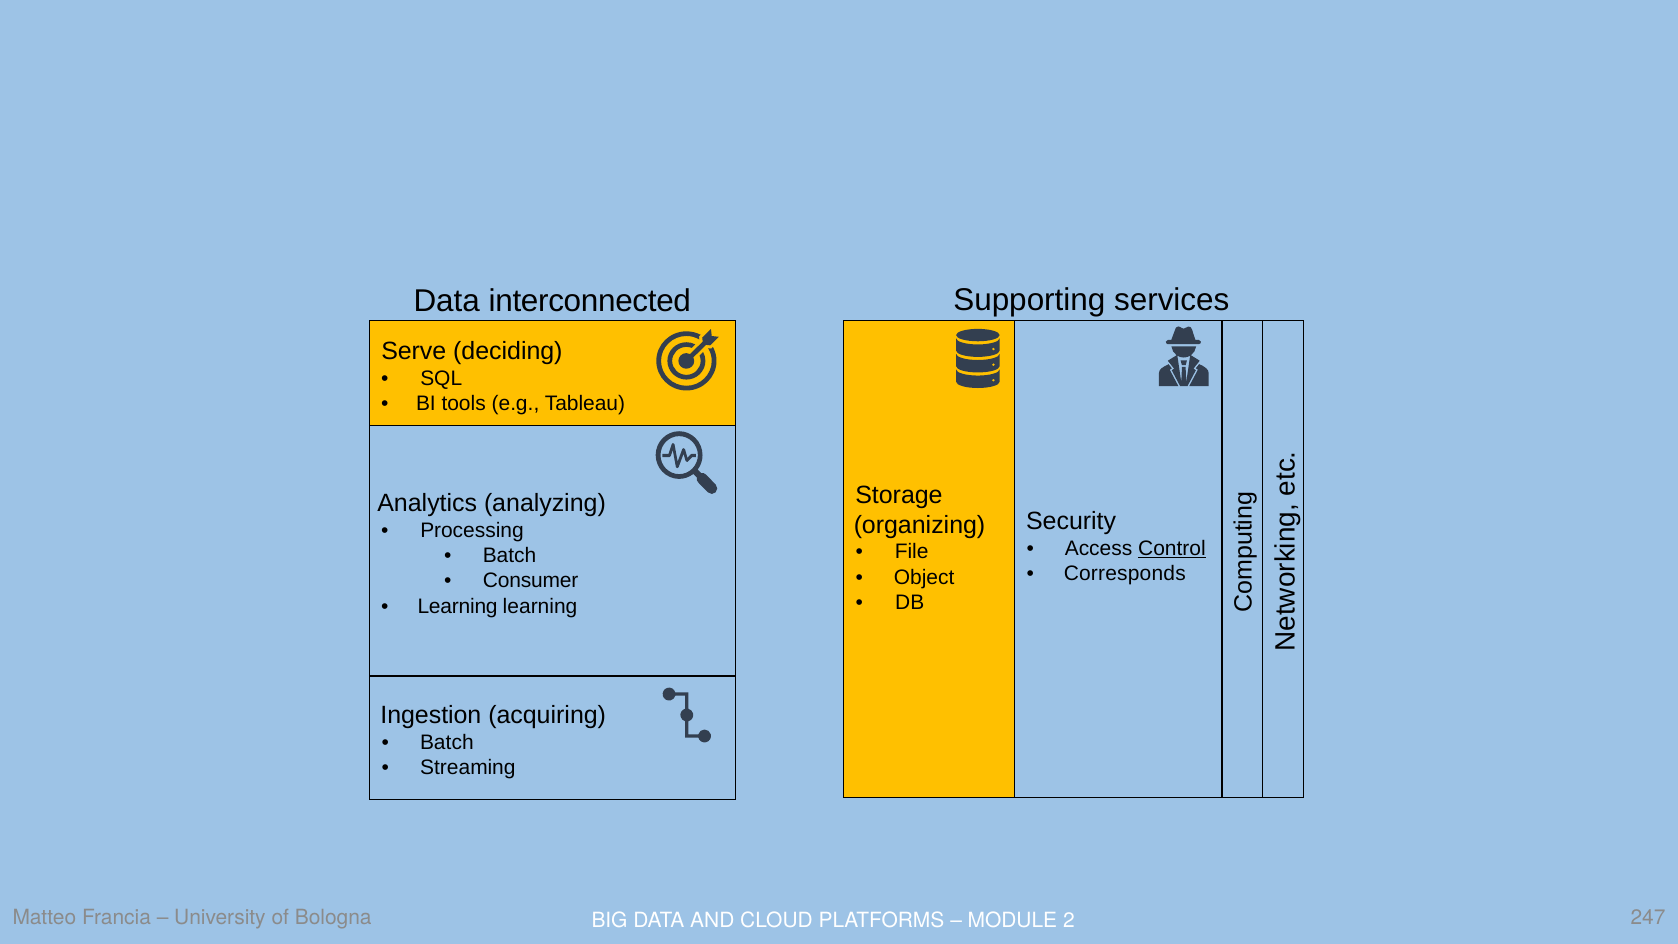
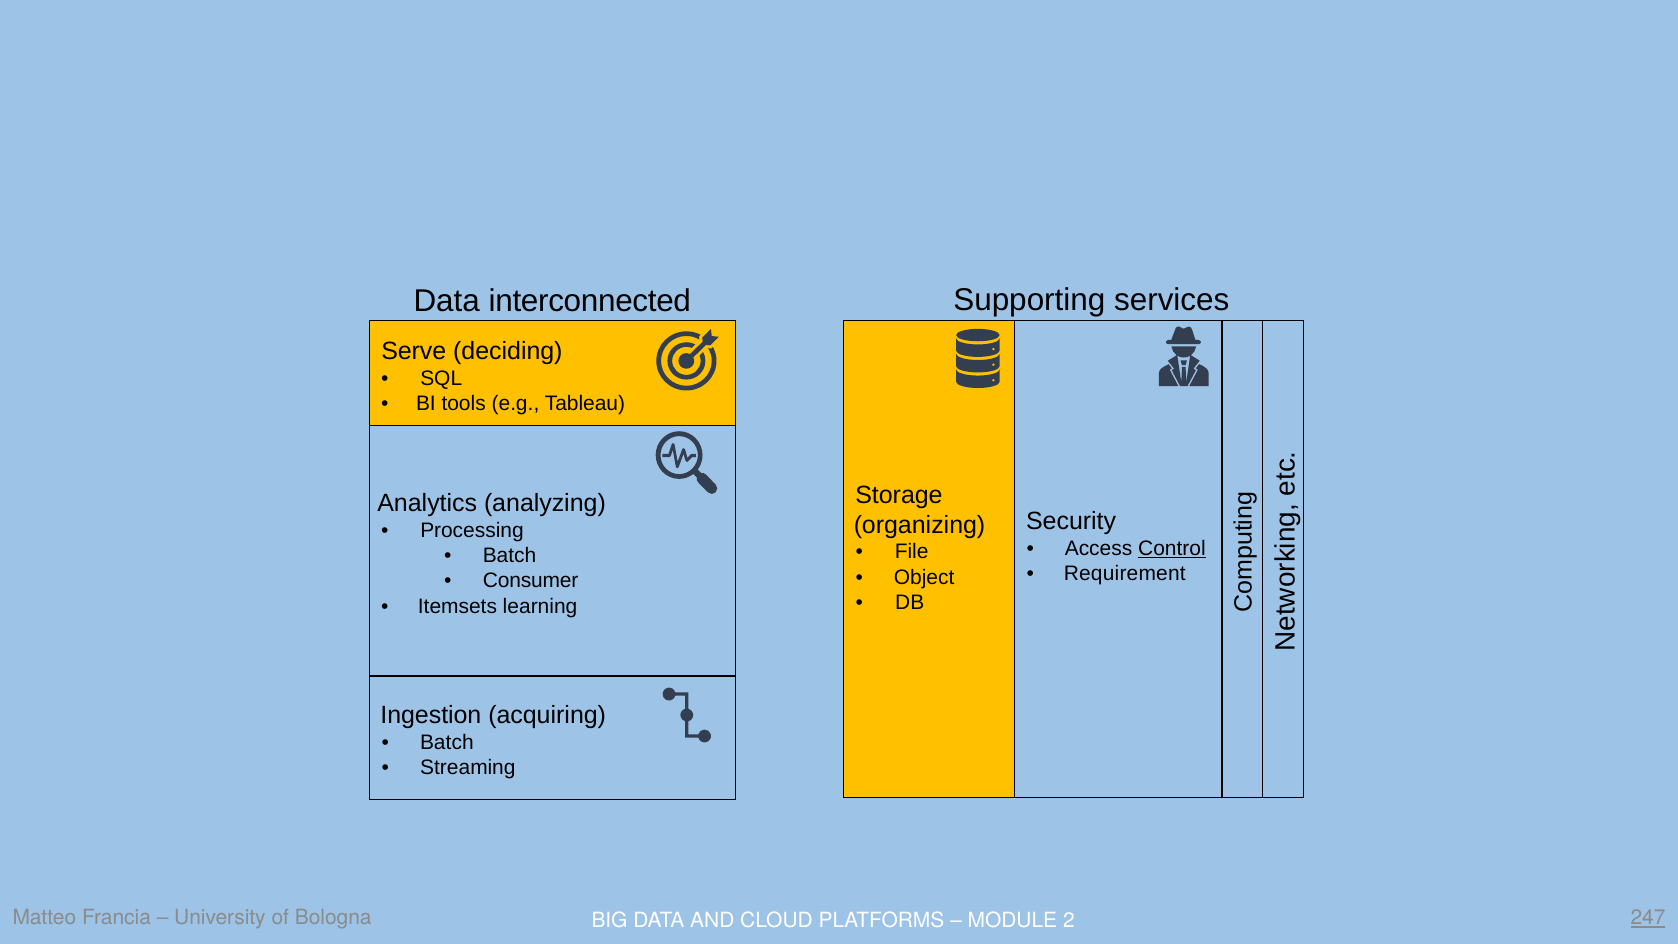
Corresponds: Corresponds -> Requirement
Learning at (458, 606): Learning -> Itemsets
247 underline: none -> present
